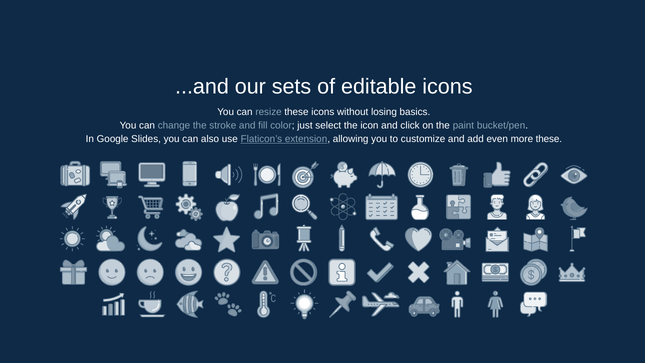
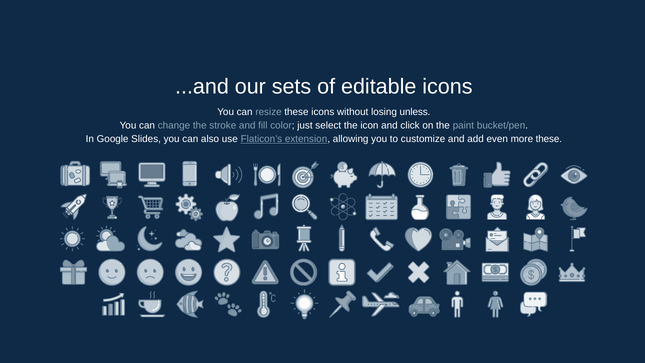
basics: basics -> unless
